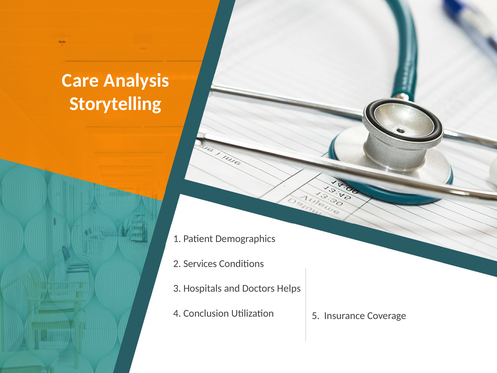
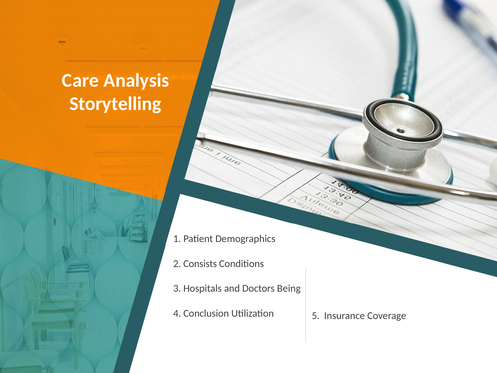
Services: Services -> Consists
Helps: Helps -> Being
